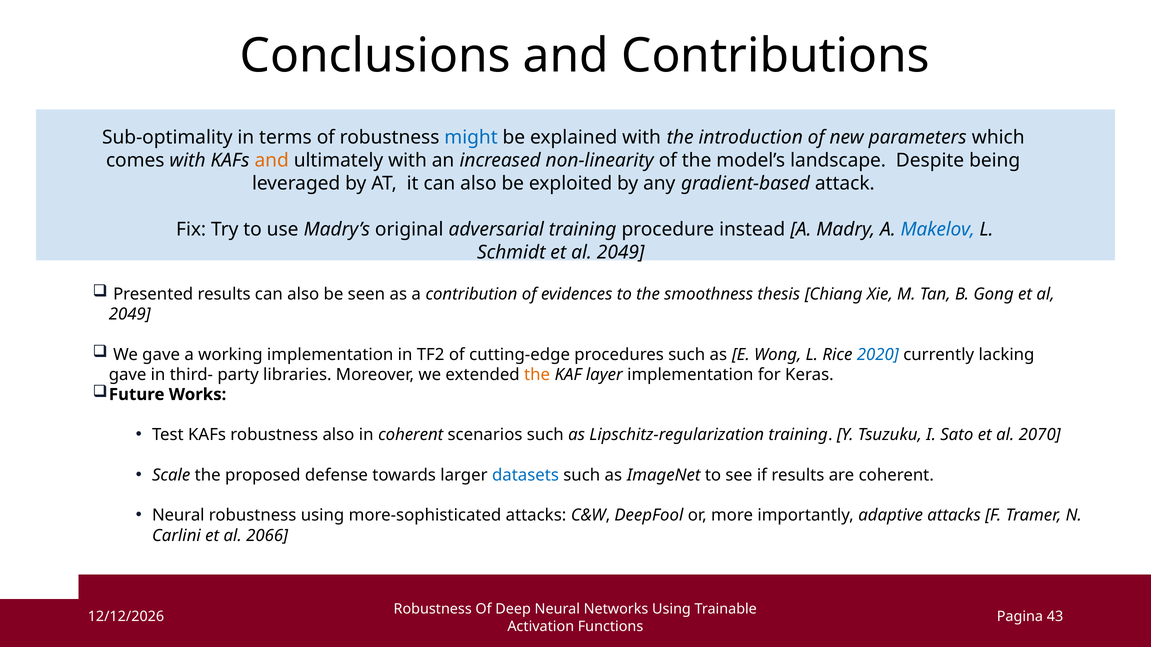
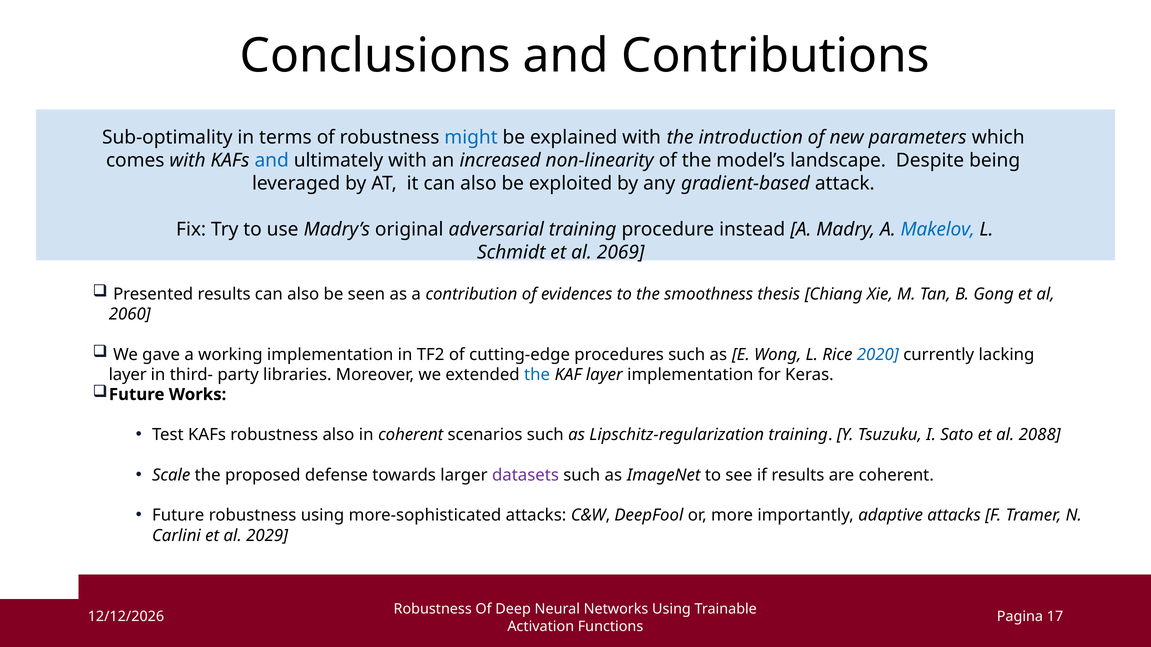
and at (272, 160) colour: orange -> blue
Schmidt et al 2049: 2049 -> 2069
2049 at (130, 315): 2049 -> 2060
gave at (128, 375): gave -> layer
the at (537, 375) colour: orange -> blue
2070: 2070 -> 2088
datasets colour: blue -> purple
Neural at (178, 516): Neural -> Future
2066: 2066 -> 2029
43: 43 -> 17
